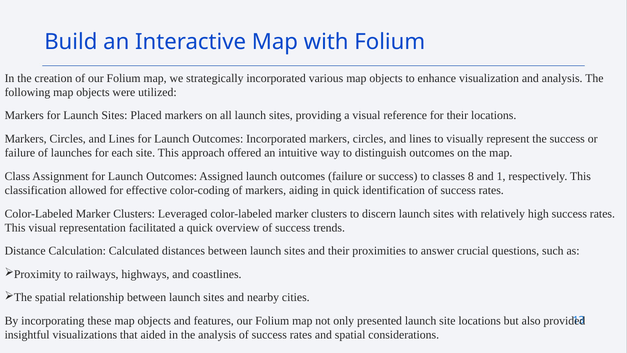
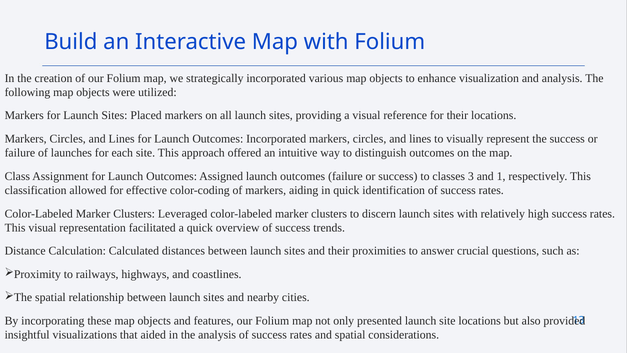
8: 8 -> 3
